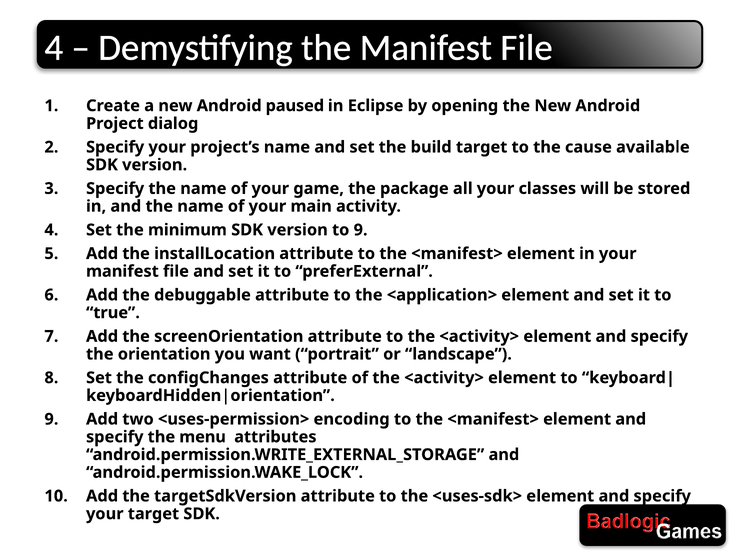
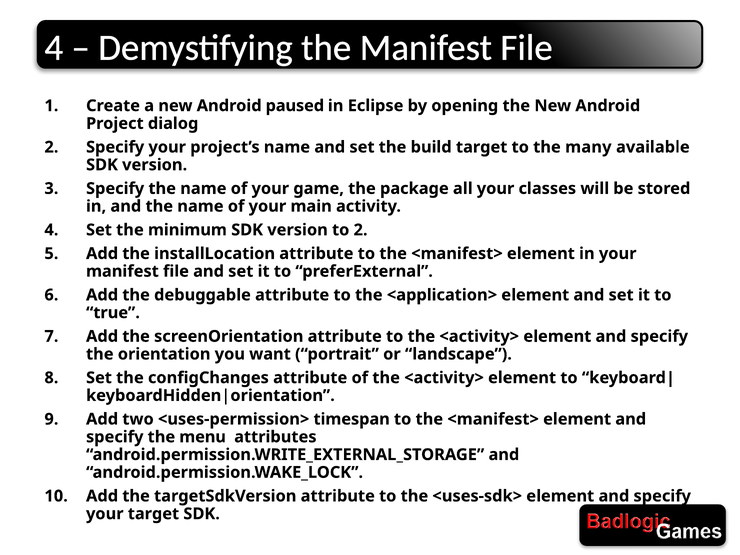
cause: cause -> many
to 9: 9 -> 2
encoding: encoding -> timespan
